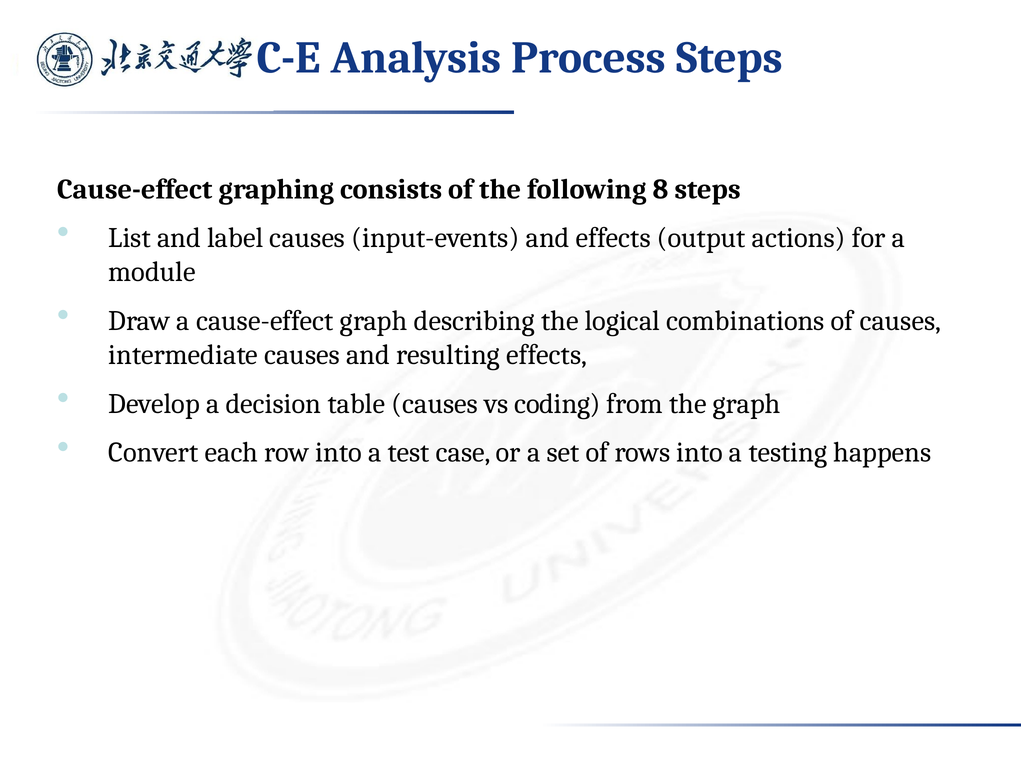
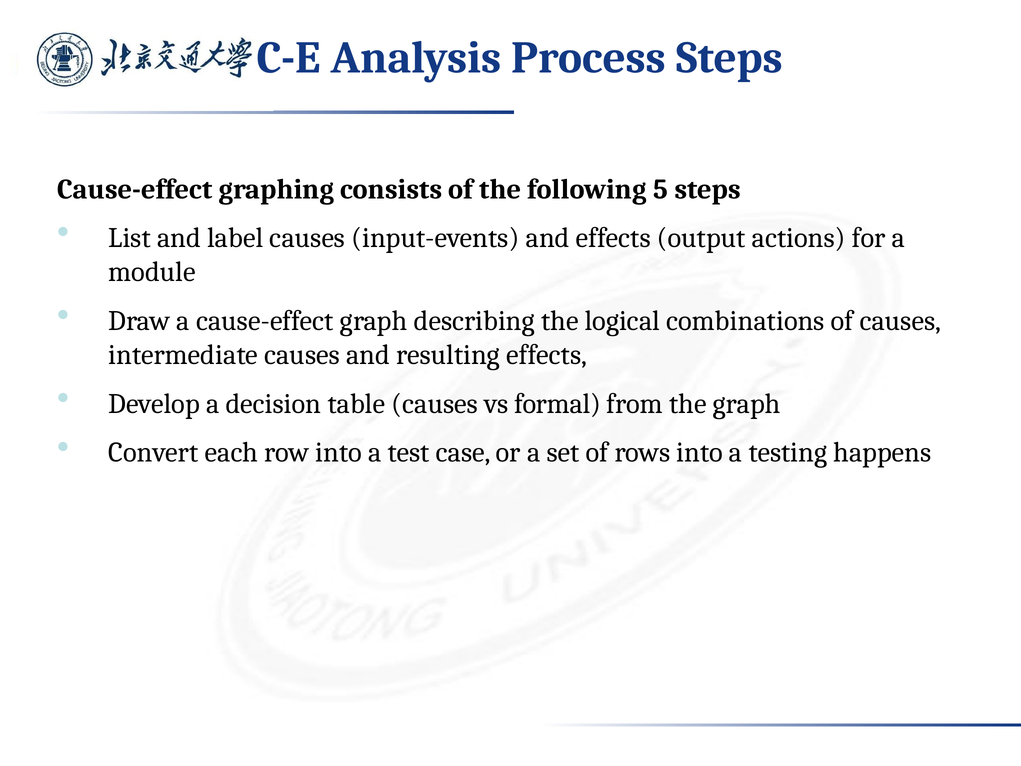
8: 8 -> 5
coding: coding -> formal
